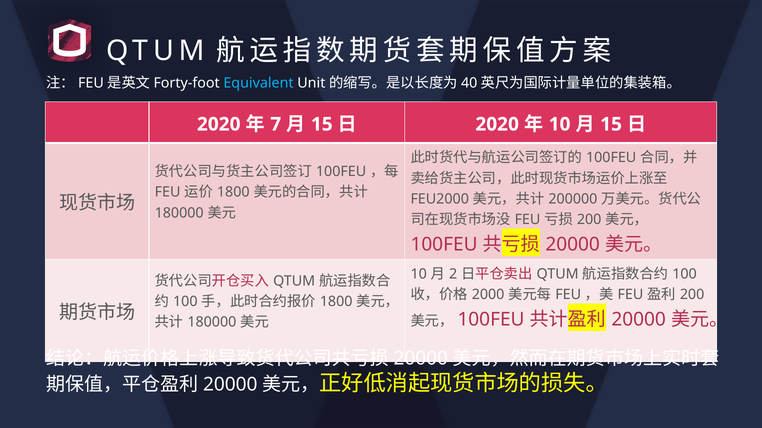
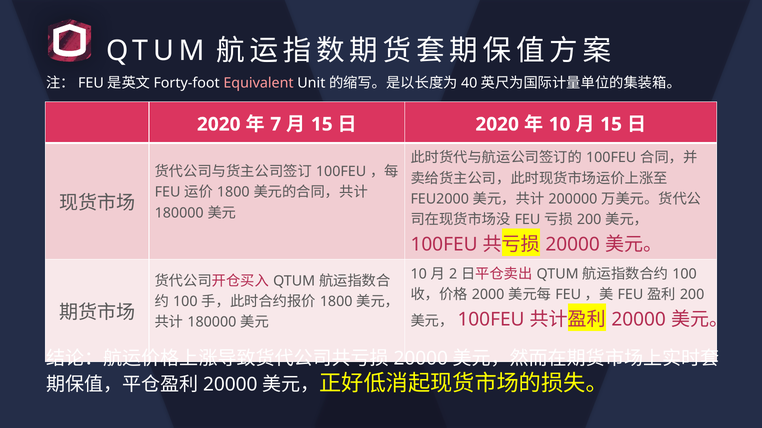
Equivalent colour: light blue -> pink
